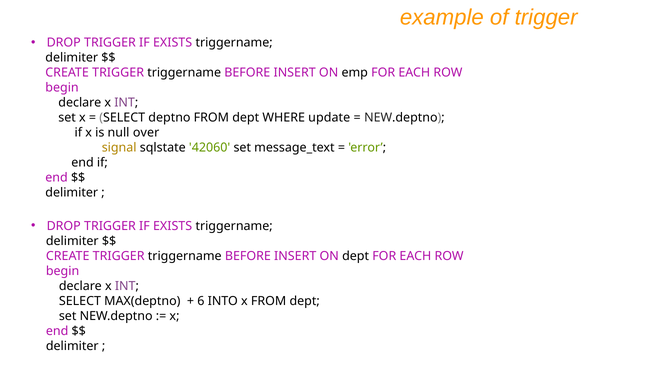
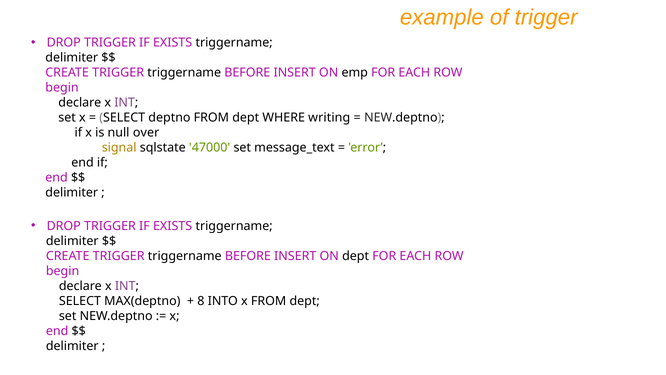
update: update -> writing
42060: 42060 -> 47000
6: 6 -> 8
